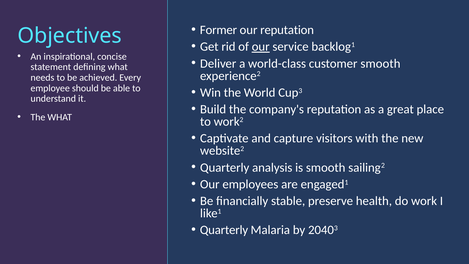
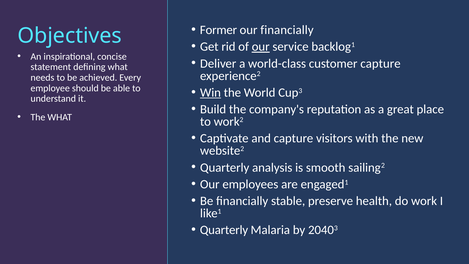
our reputation: reputation -> financially
customer smooth: smooth -> capture
Win underline: none -> present
